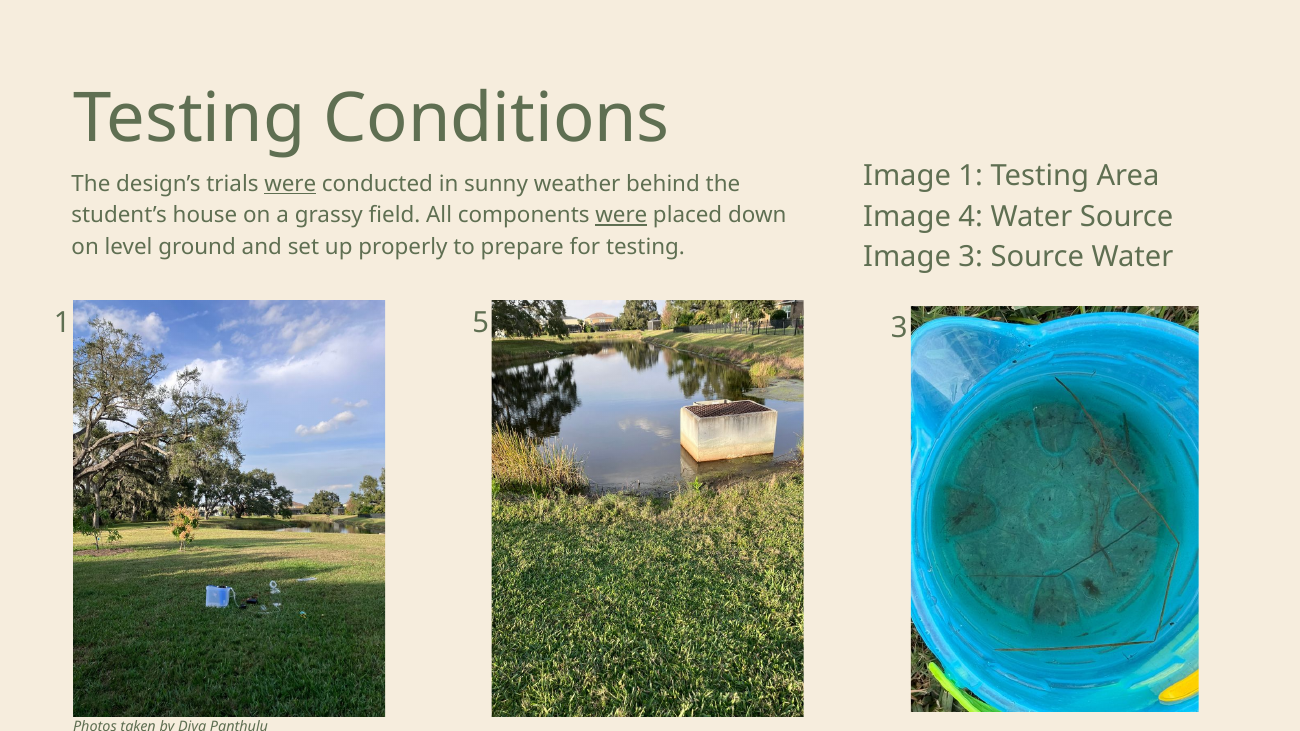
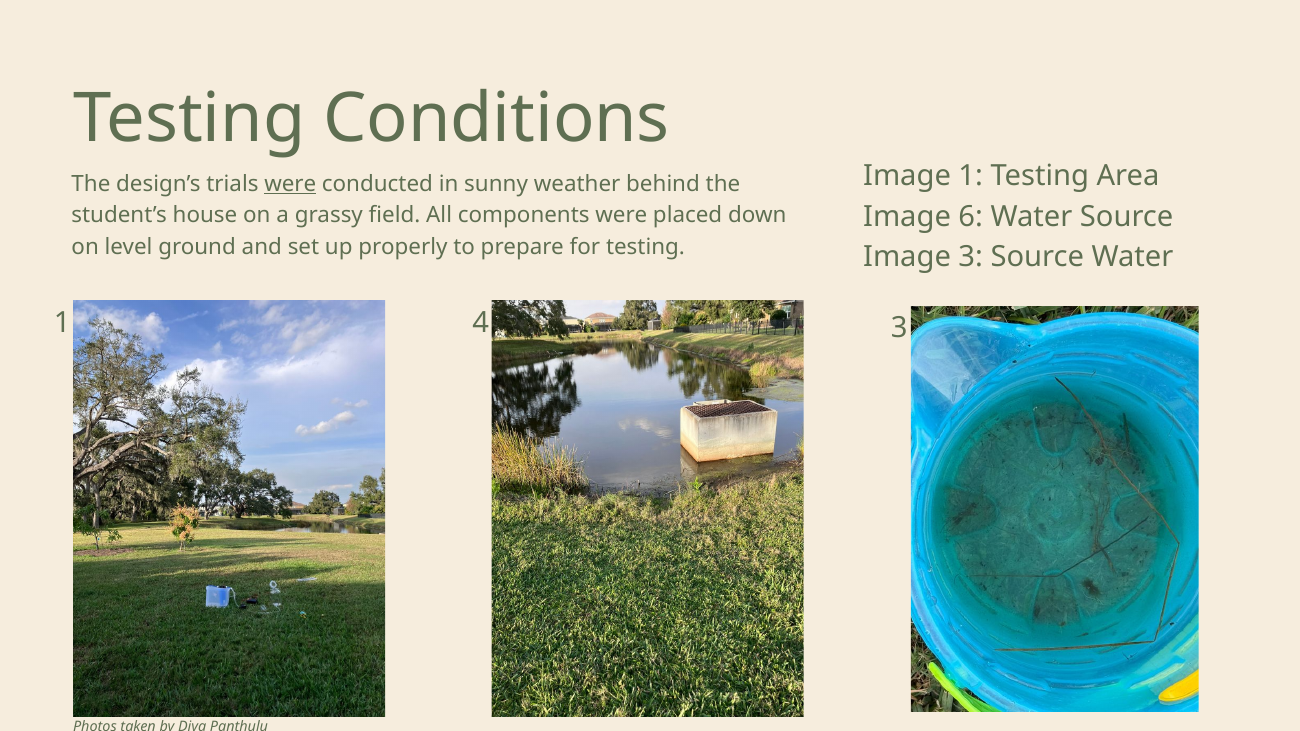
4: 4 -> 6
were at (621, 215) underline: present -> none
5: 5 -> 4
